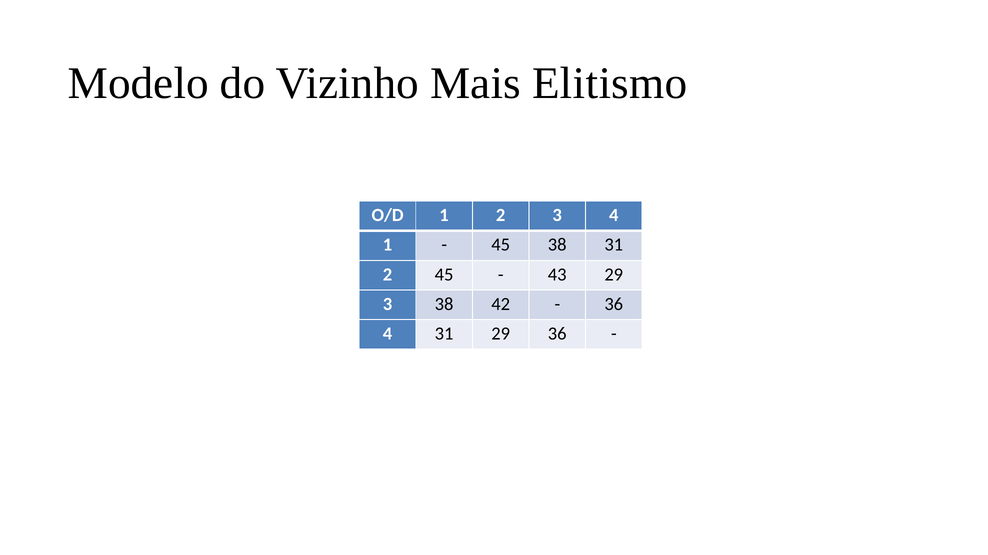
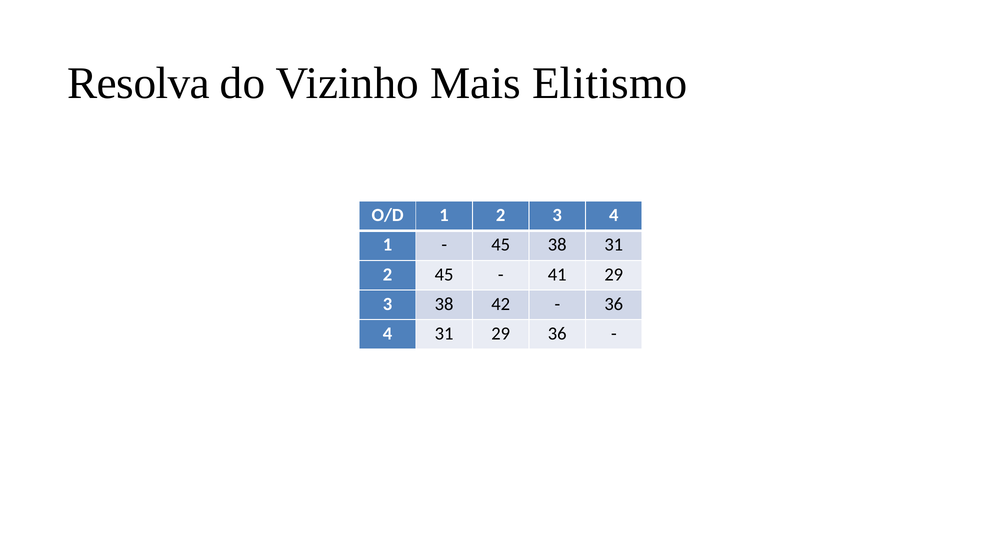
Modelo: Modelo -> Resolva
43: 43 -> 41
